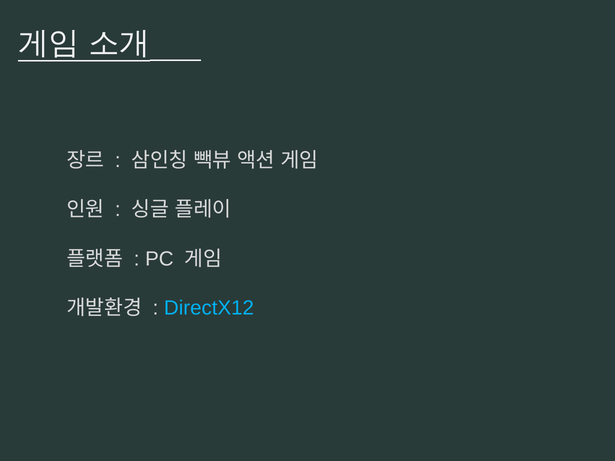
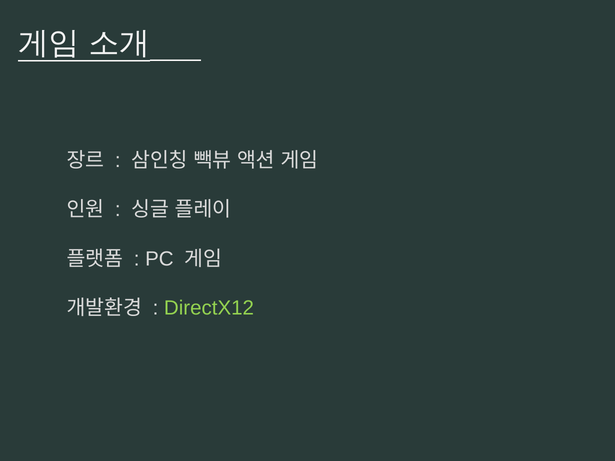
DirectX12 colour: light blue -> light green
